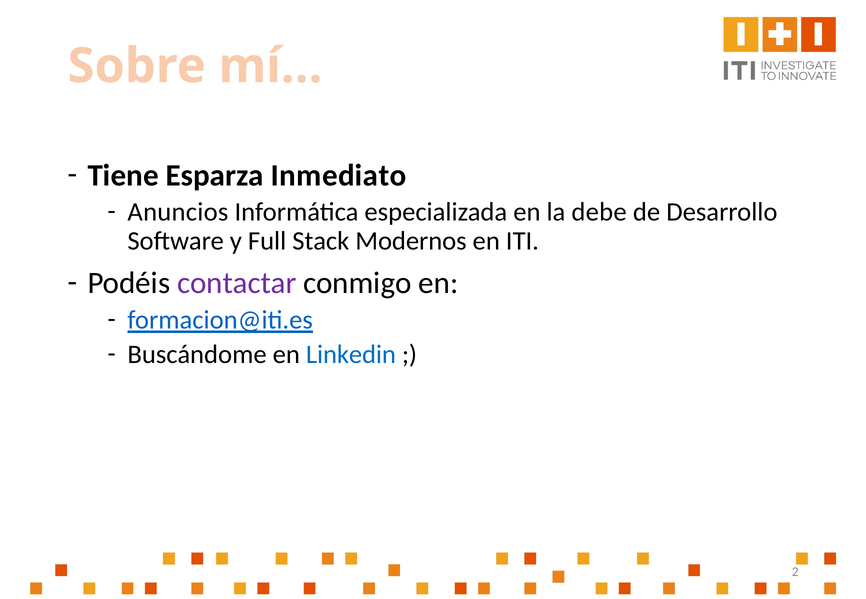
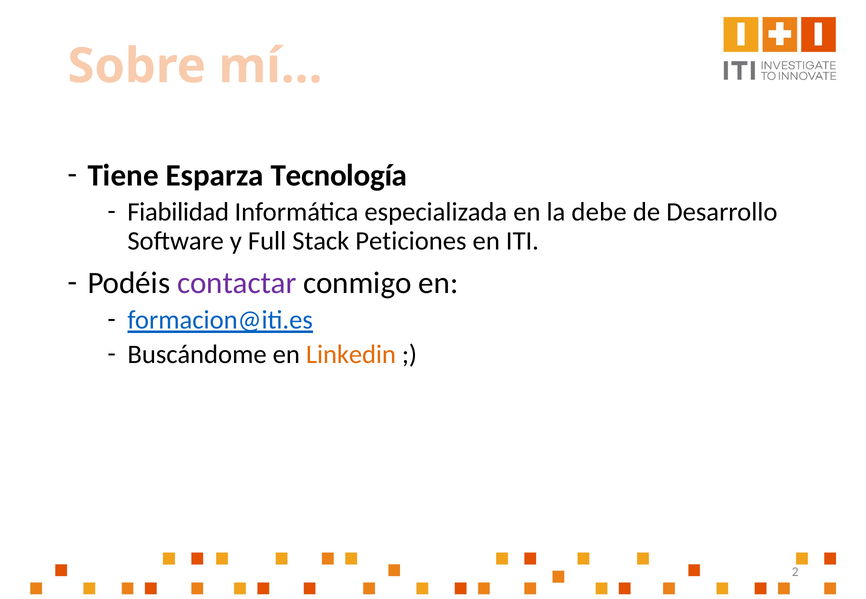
Inmediato: Inmediato -> Tecnología
Anuncios: Anuncios -> Fiabilidad
Modernos: Modernos -> Peticiones
Linkedin colour: blue -> orange
